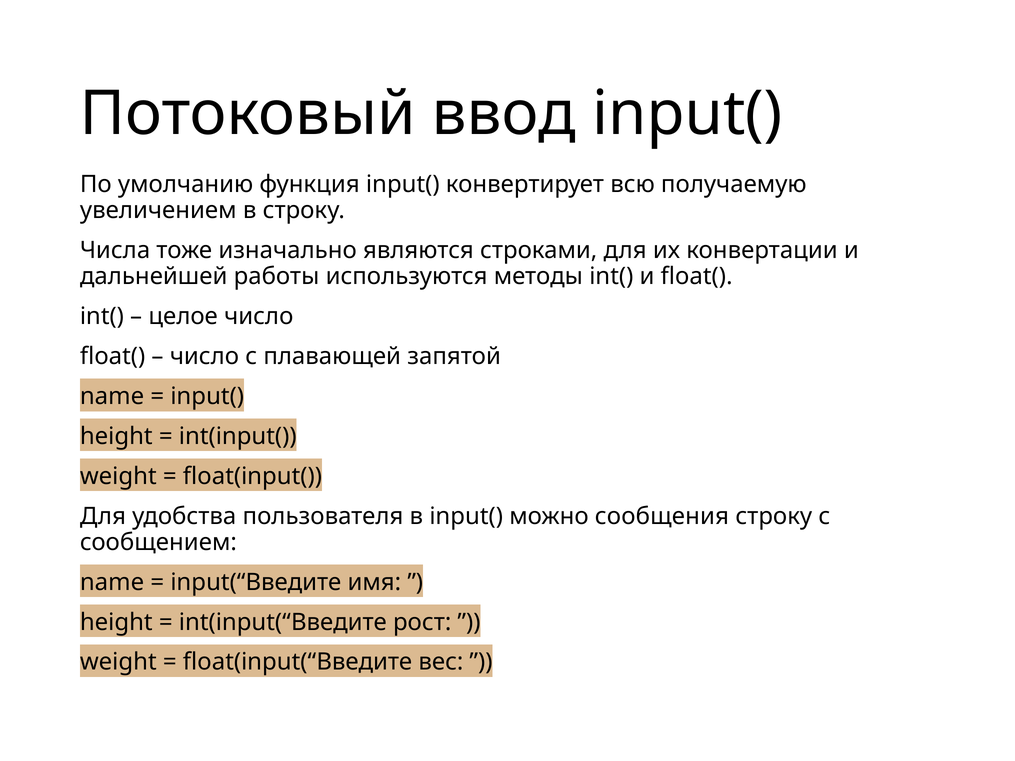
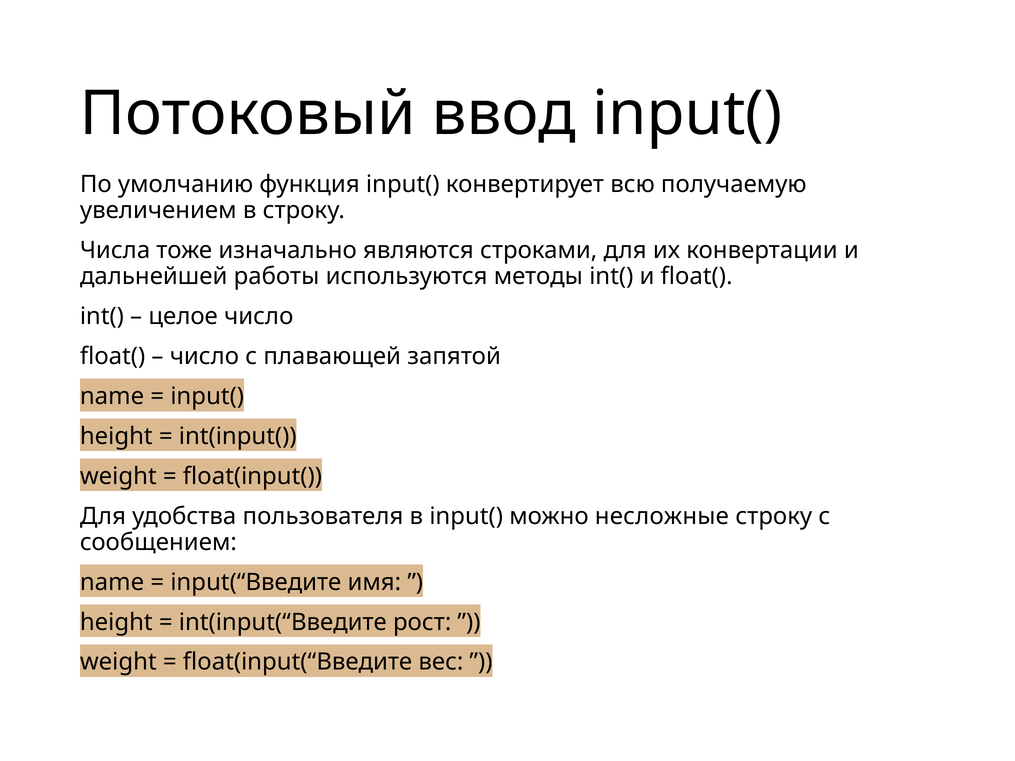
сообщения: сообщения -> несложные
